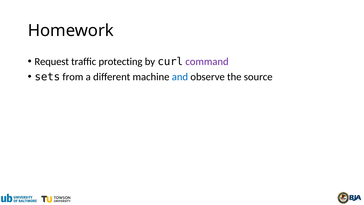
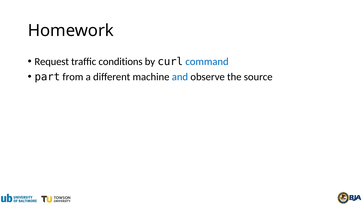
protecting: protecting -> conditions
command colour: purple -> blue
sets: sets -> part
